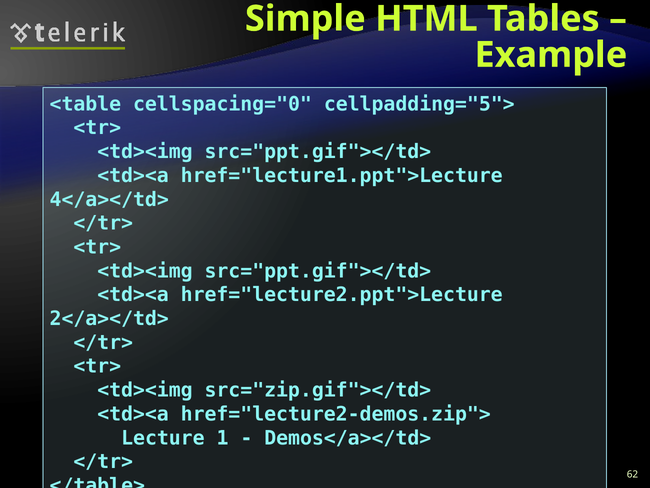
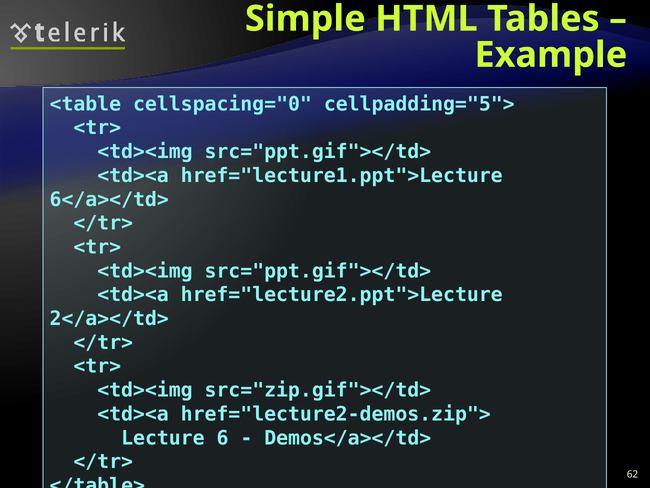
4</a></td>: 4</a></td> -> 6</a></td>
1: 1 -> 6
